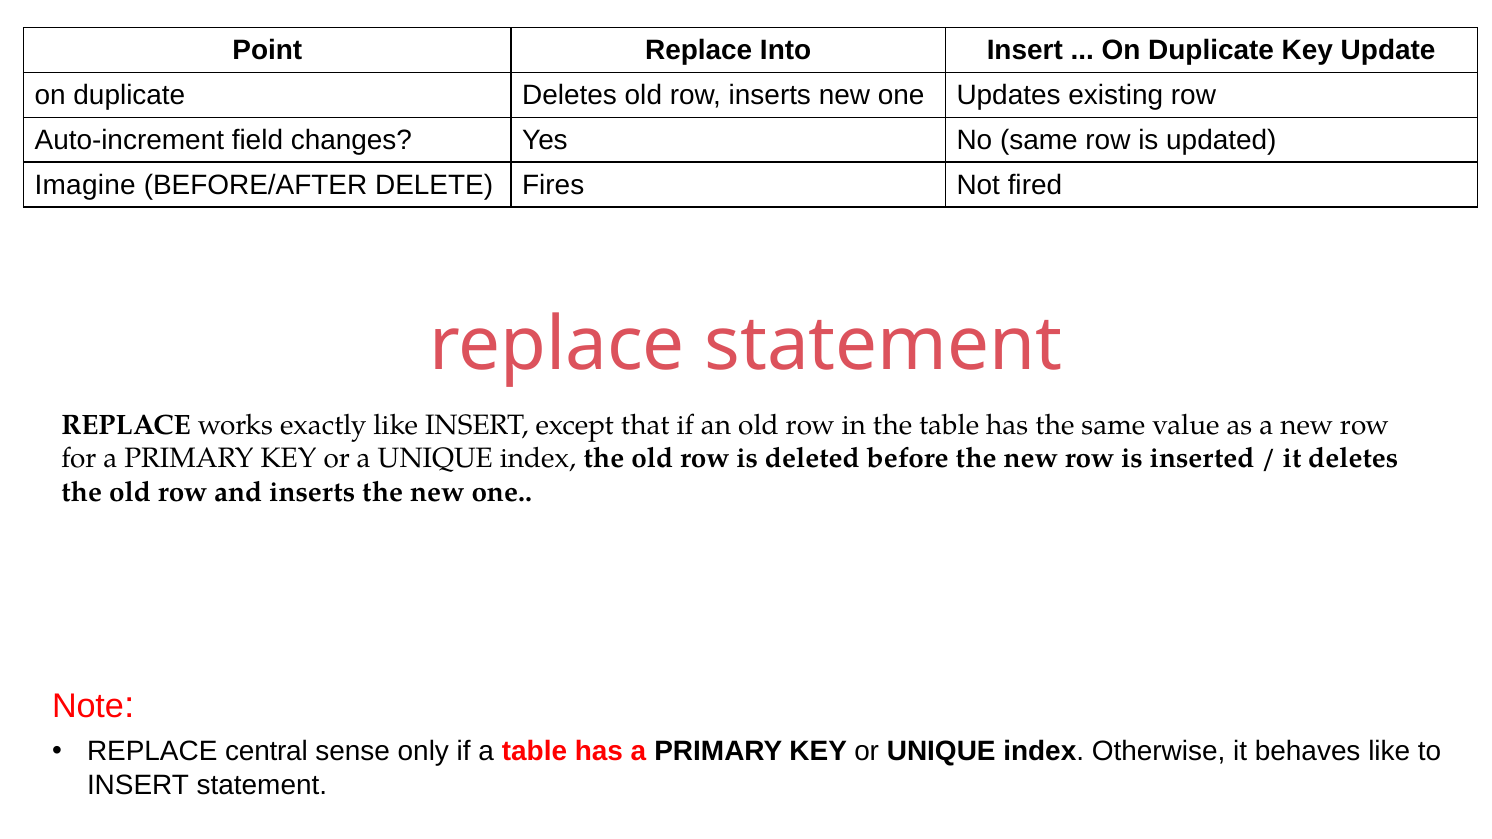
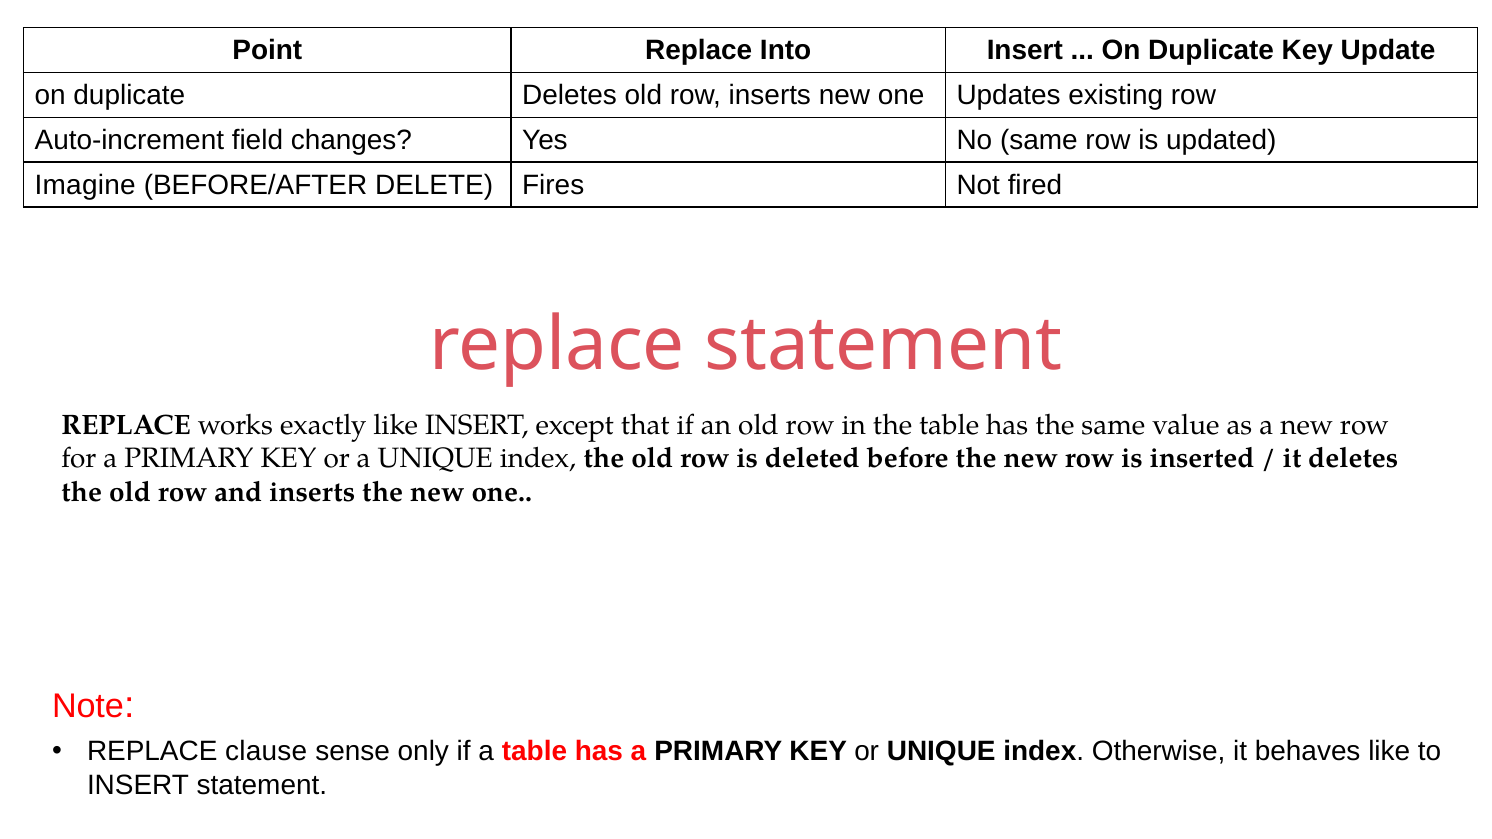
central: central -> clause
